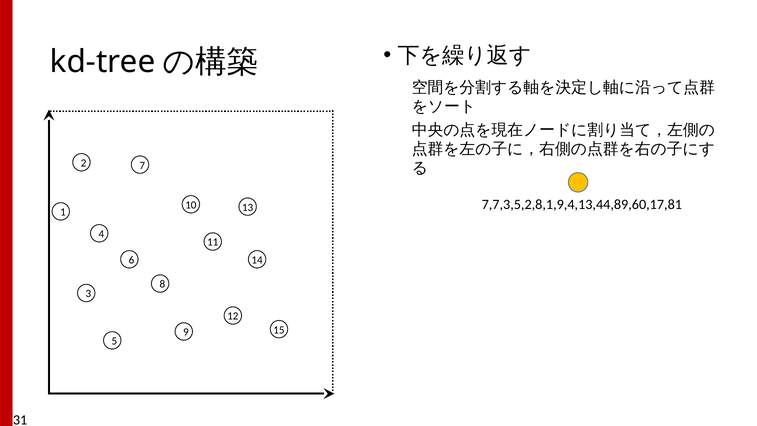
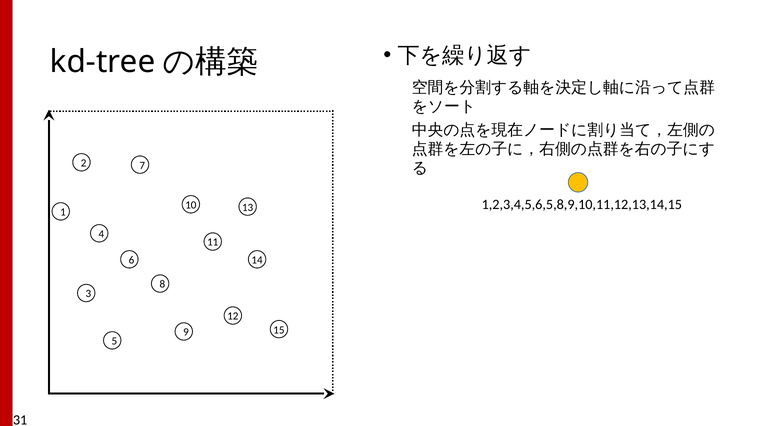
7,7,3,5,2,8,1,9,4,13,44,89,60,17,81: 7,7,3,5,2,8,1,9,4,13,44,89,60,17,81 -> 1,2,3,4,5,6,5,8,9,10,11,12,13,14,15
